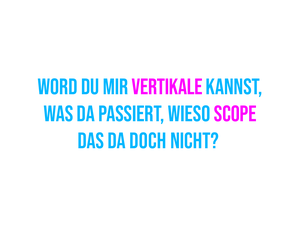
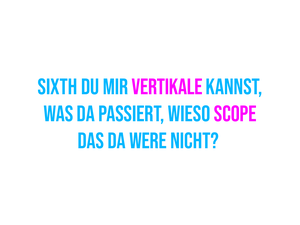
Word: Word -> Sixth
doch: doch -> were
